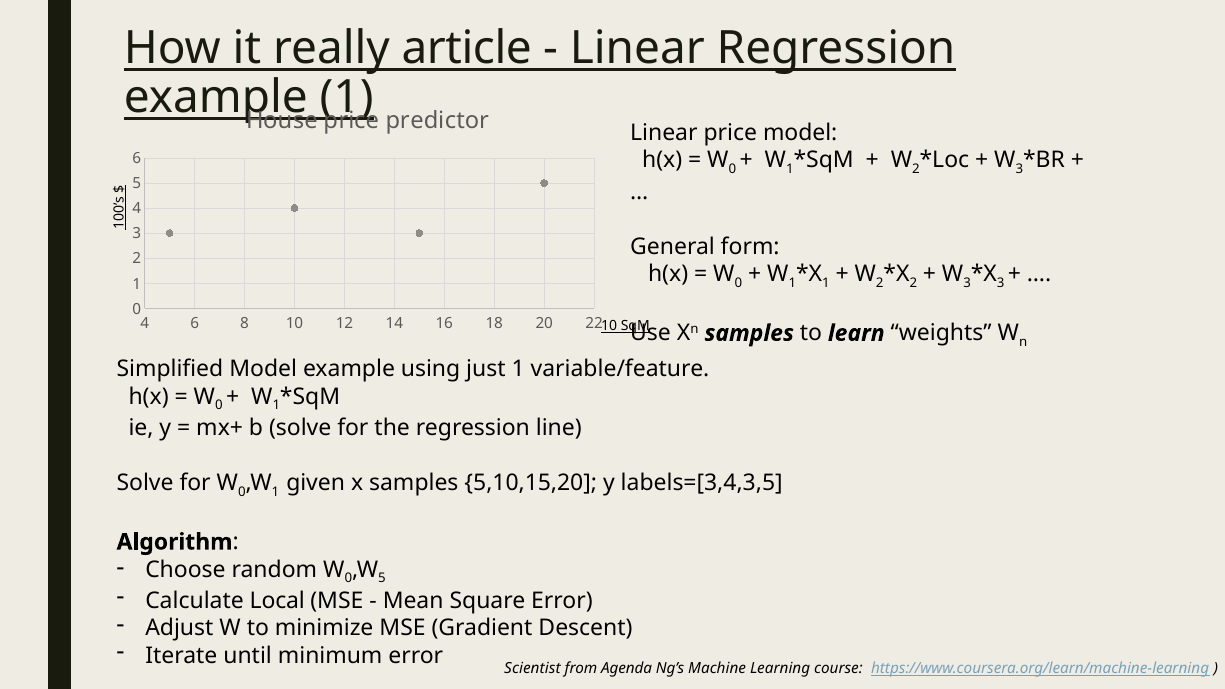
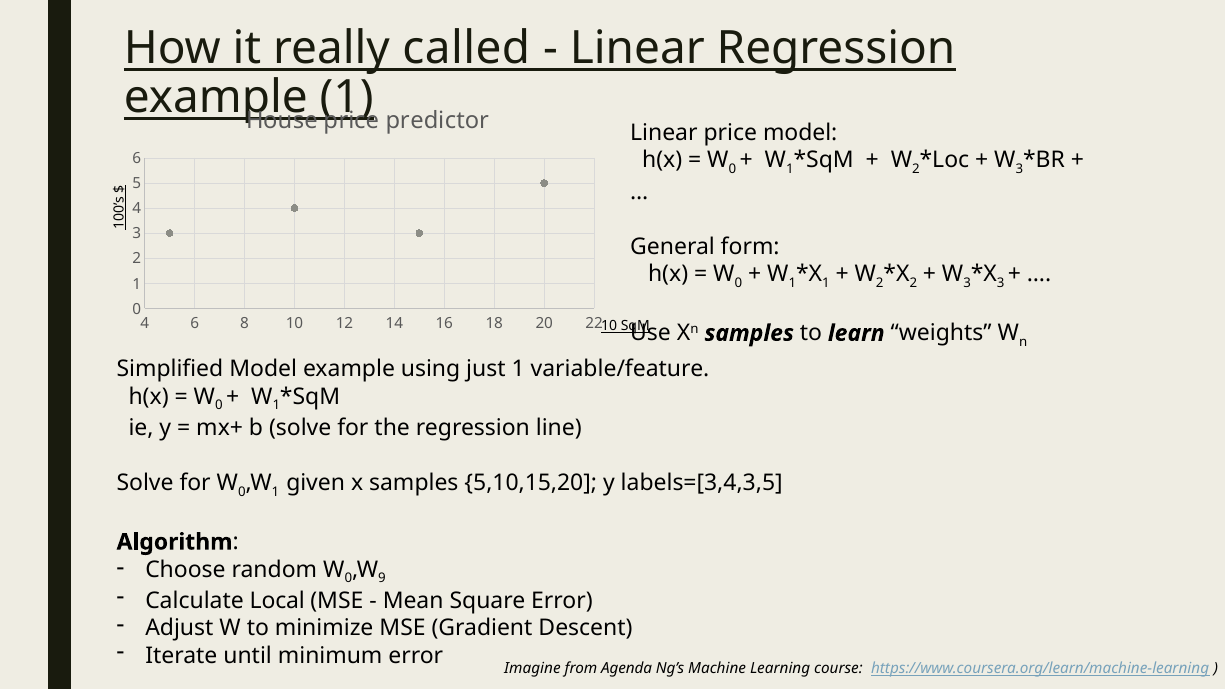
article: article -> called
5 at (382, 579): 5 -> 9
Scientist: Scientist -> Imagine
